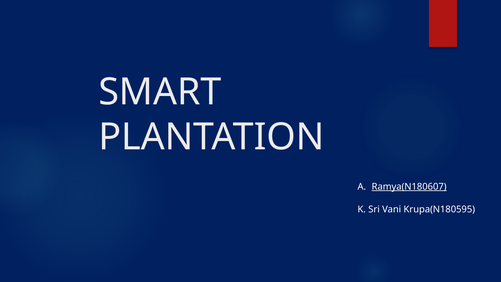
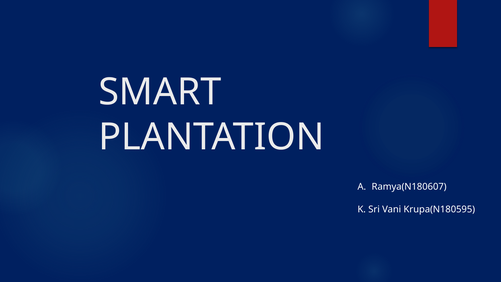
Ramya(N180607 underline: present -> none
